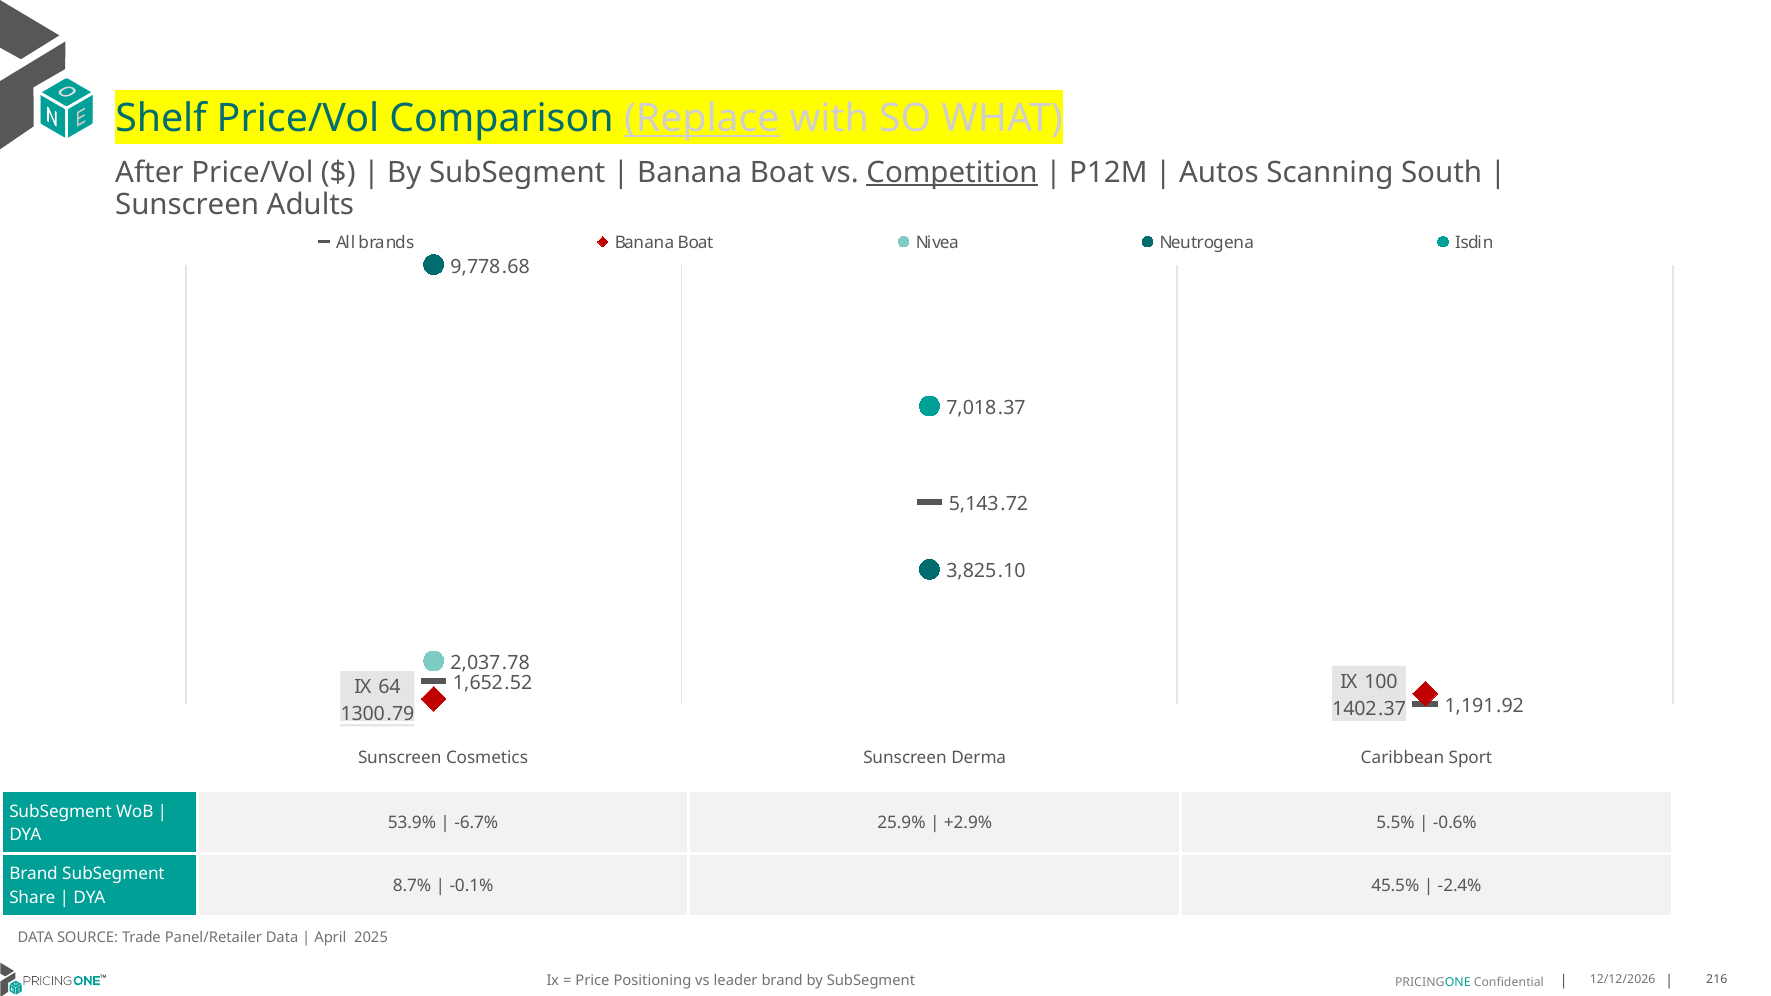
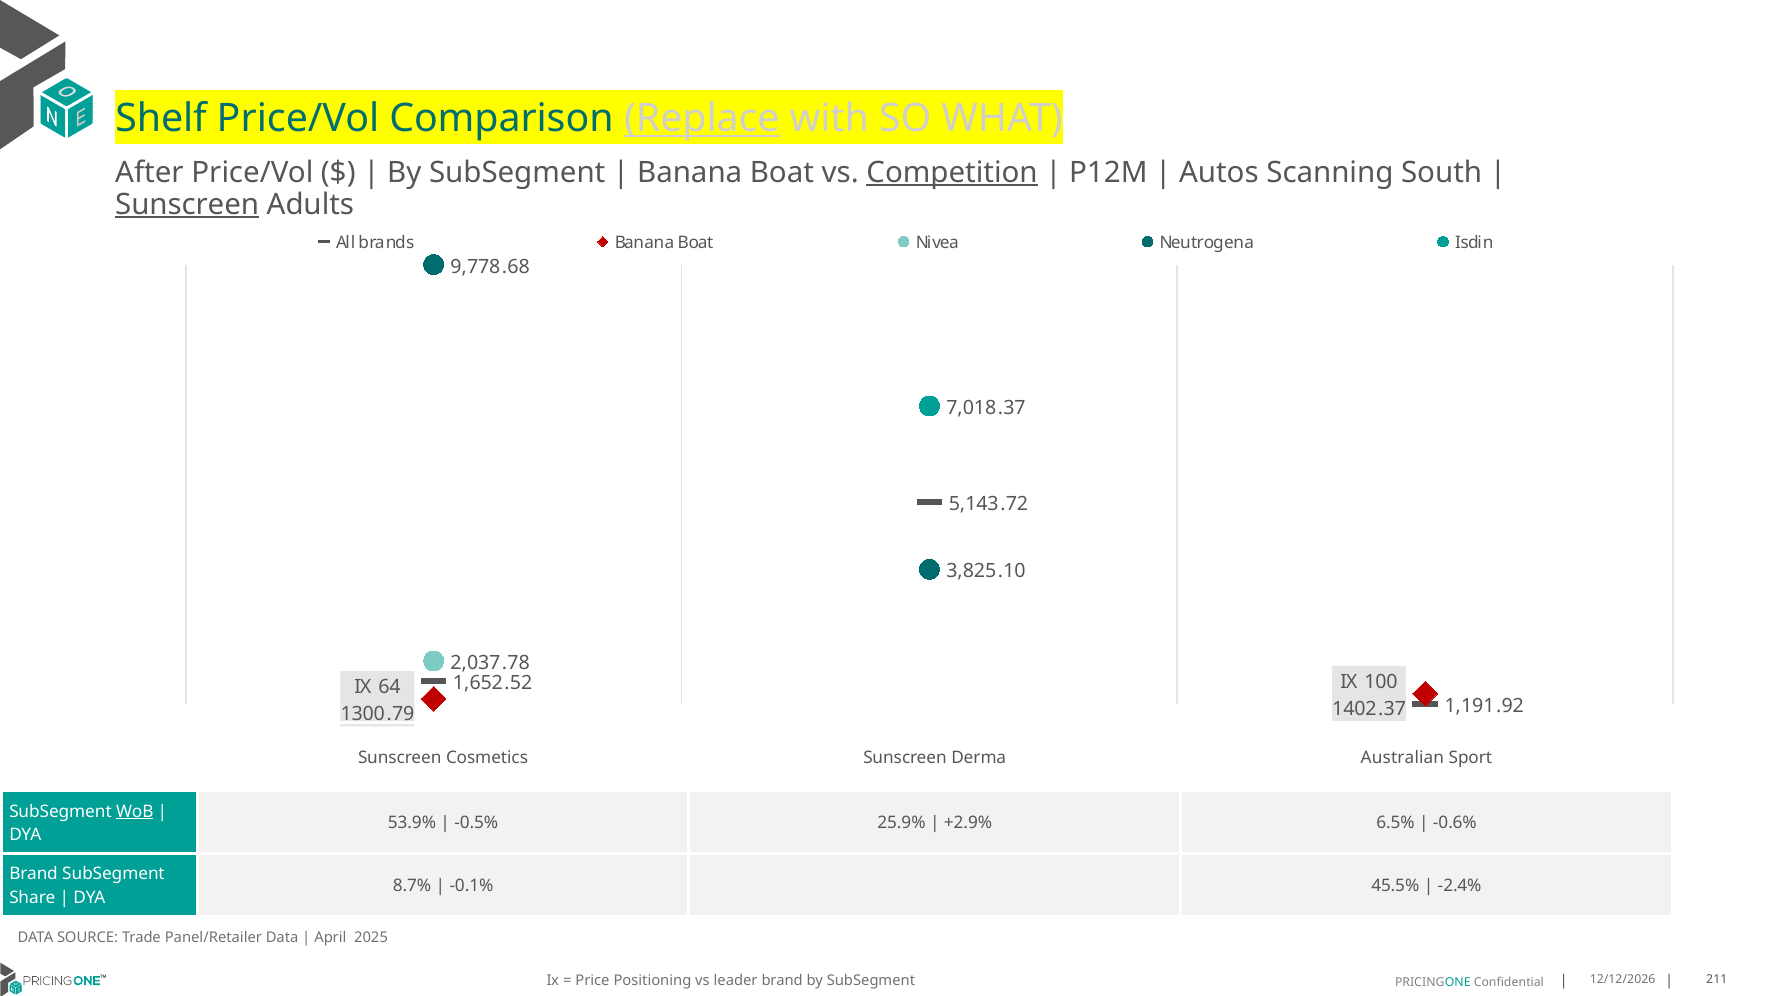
Sunscreen at (187, 205) underline: none -> present
Caribbean: Caribbean -> Australian
WoB underline: none -> present
-6.7%: -6.7% -> -0.5%
5.5%: 5.5% -> 6.5%
216: 216 -> 211
